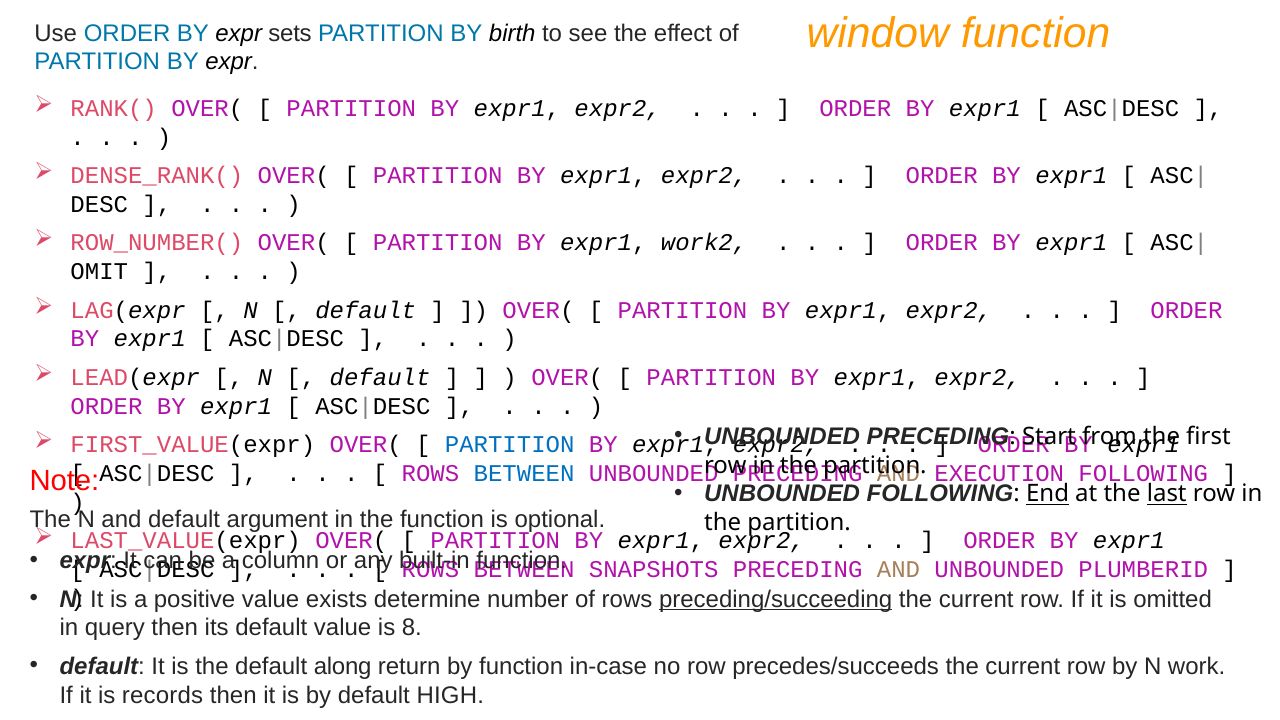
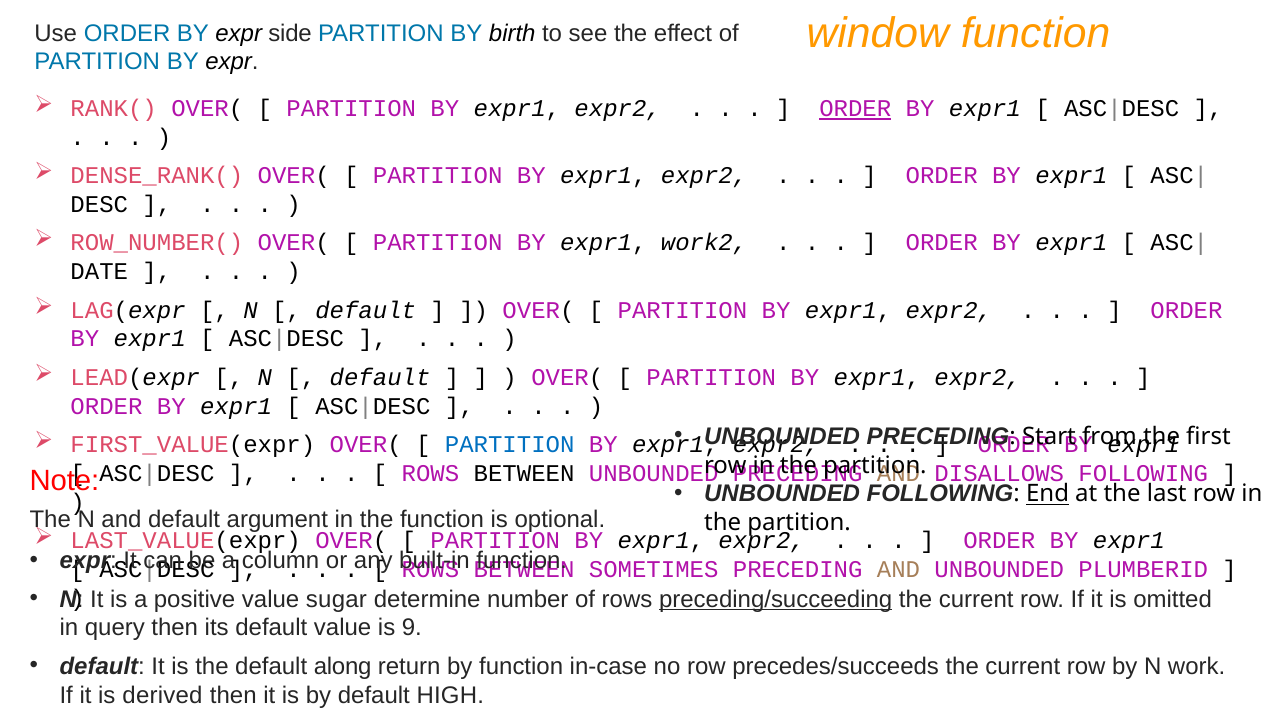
sets: sets -> side
ORDER at (855, 109) underline: none -> present
OMIT: OMIT -> DATE
BETWEEN at (524, 473) colour: blue -> black
EXECUTION: EXECUTION -> DISALLOWS
last underline: present -> none
SNAPSHOTS: SNAPSHOTS -> SOMETIMES
exists: exists -> sugar
8: 8 -> 9
records: records -> derived
